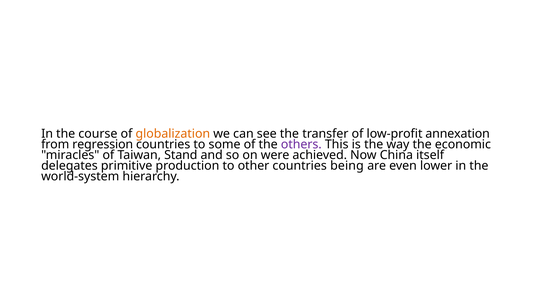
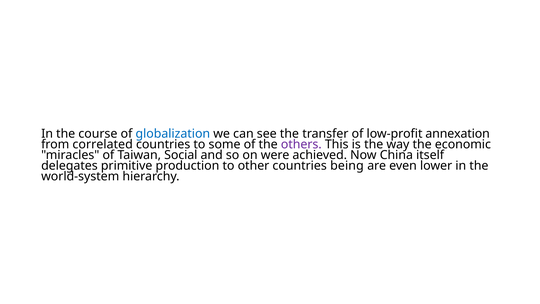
globalization colour: orange -> blue
regression: regression -> correlated
Stand: Stand -> Social
